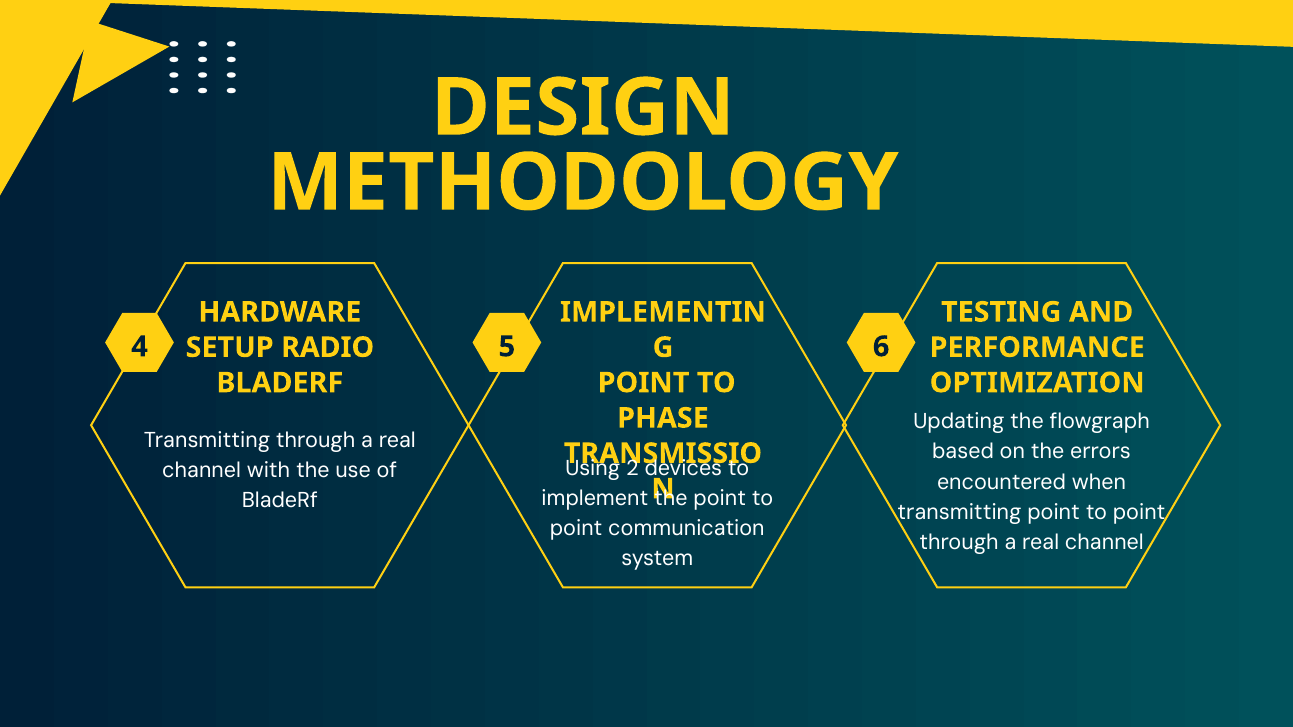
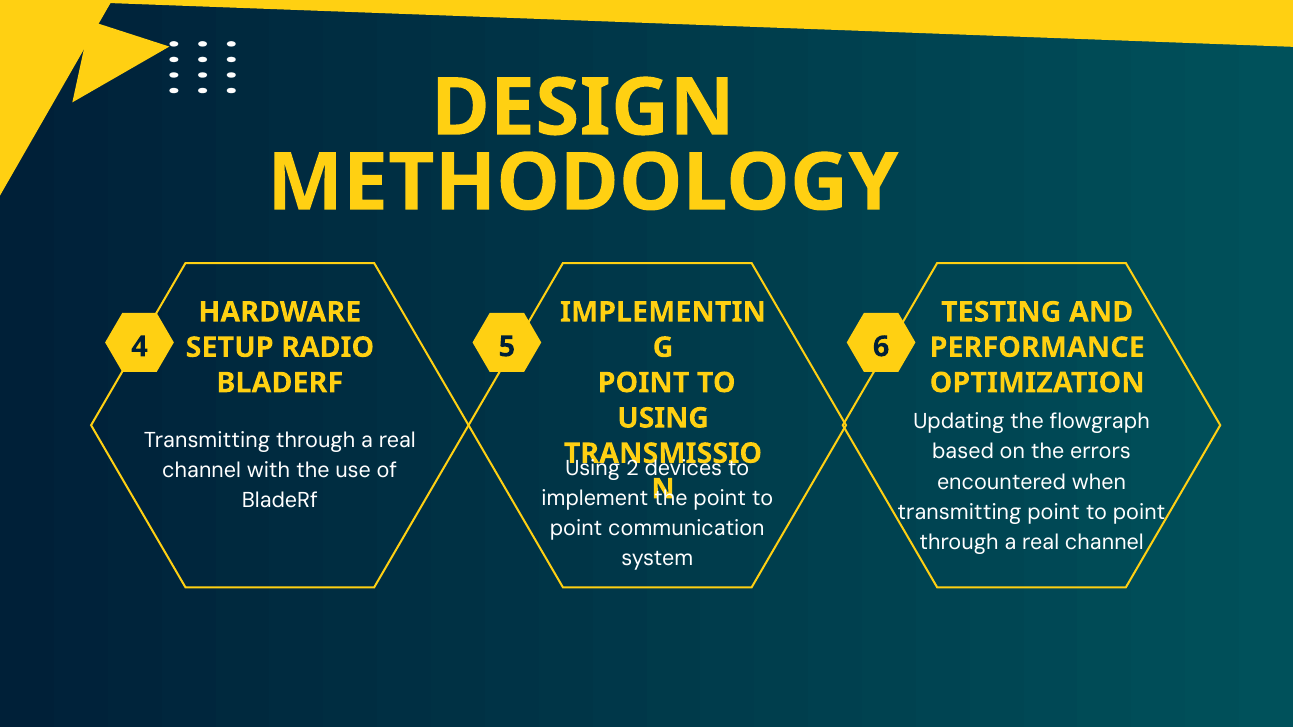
PHASE at (663, 418): PHASE -> USING
